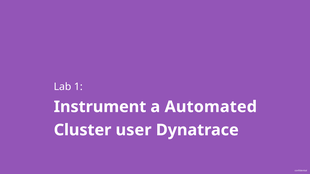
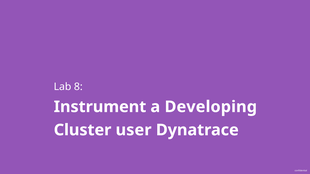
1: 1 -> 8
Automated: Automated -> Developing
